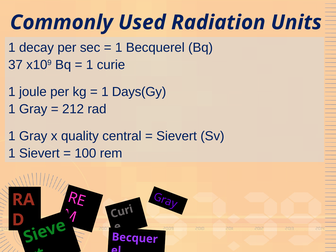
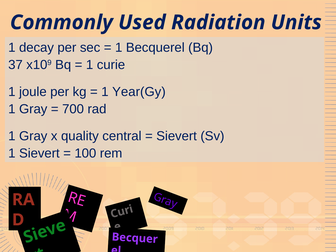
Days(Gy: Days(Gy -> Year(Gy
212: 212 -> 700
